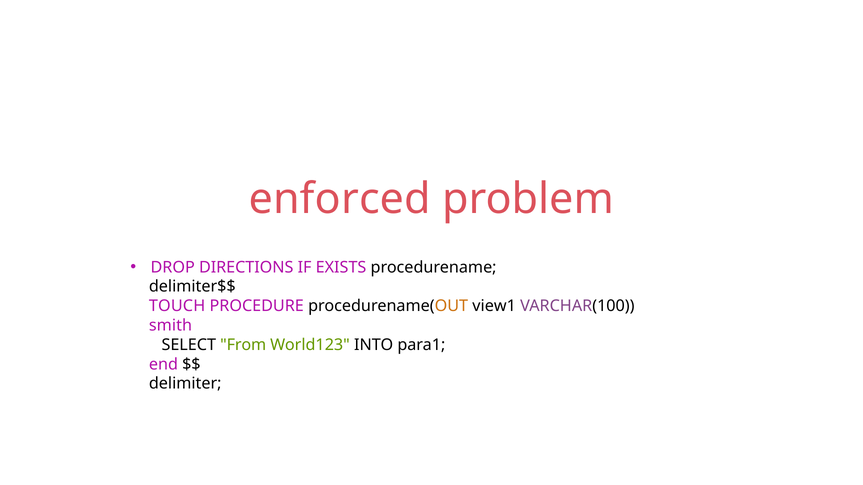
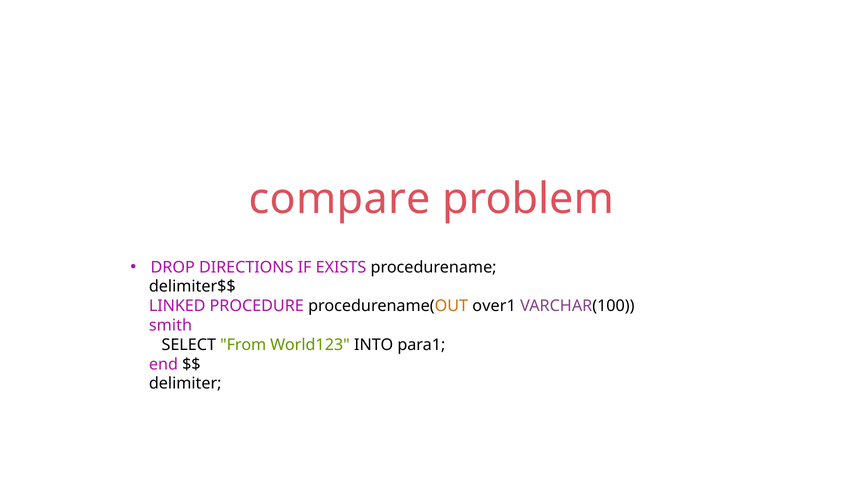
enforced: enforced -> compare
TOUCH: TOUCH -> LINKED
view1: view1 -> over1
